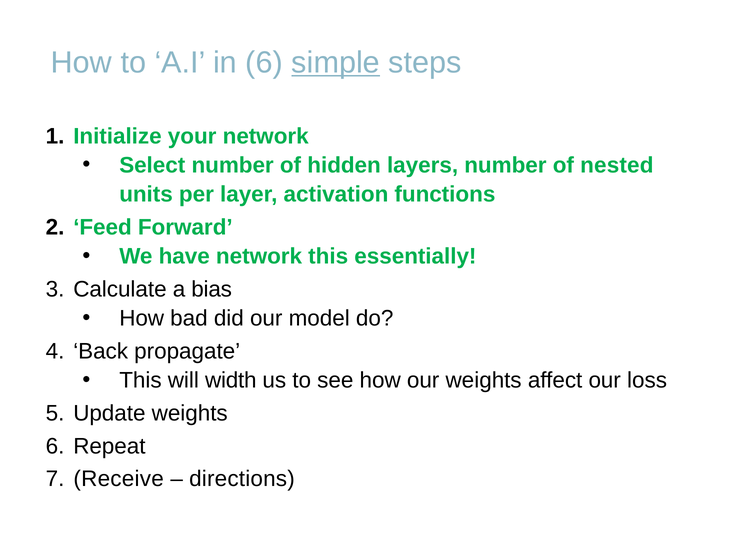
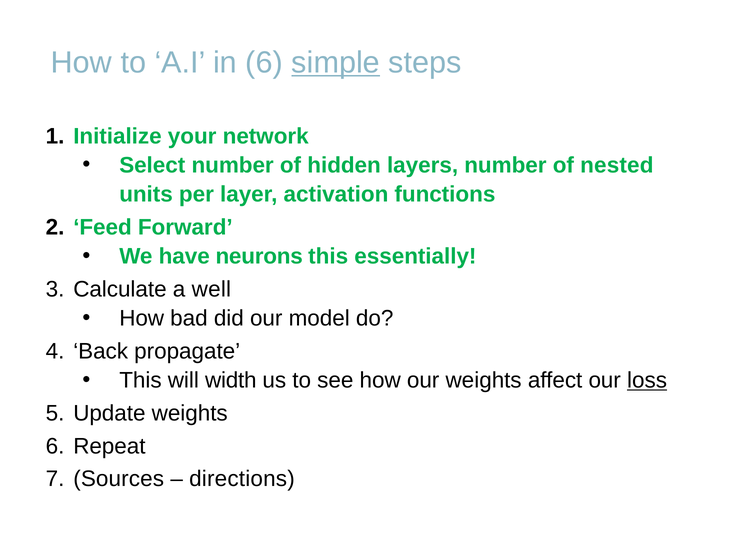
have network: network -> neurons
bias: bias -> well
loss underline: none -> present
Receive: Receive -> Sources
